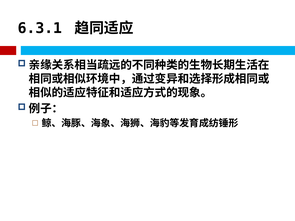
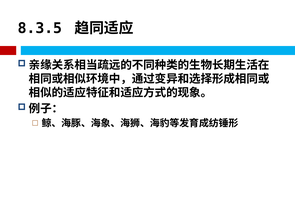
6.3.1: 6.3.1 -> 8.3.5
